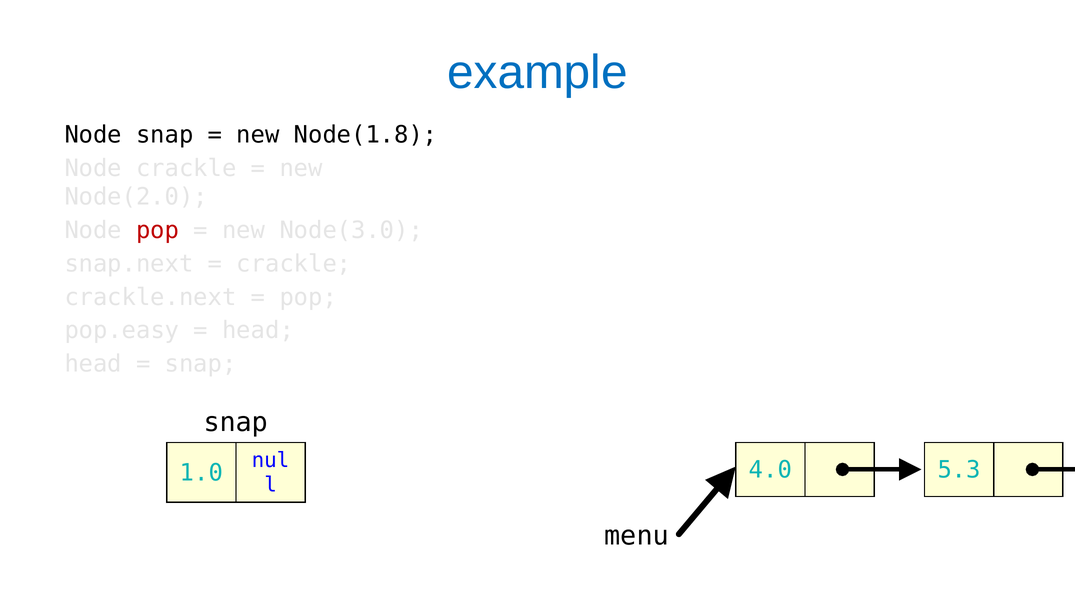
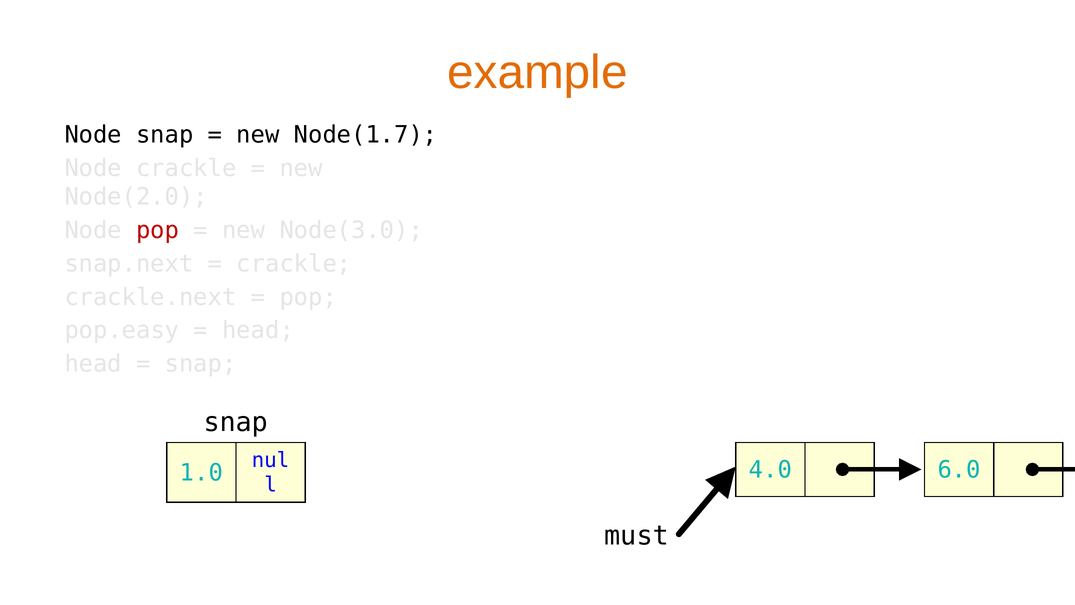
example colour: blue -> orange
Node(1.8: Node(1.8 -> Node(1.7
5.3: 5.3 -> 6.0
menu: menu -> must
